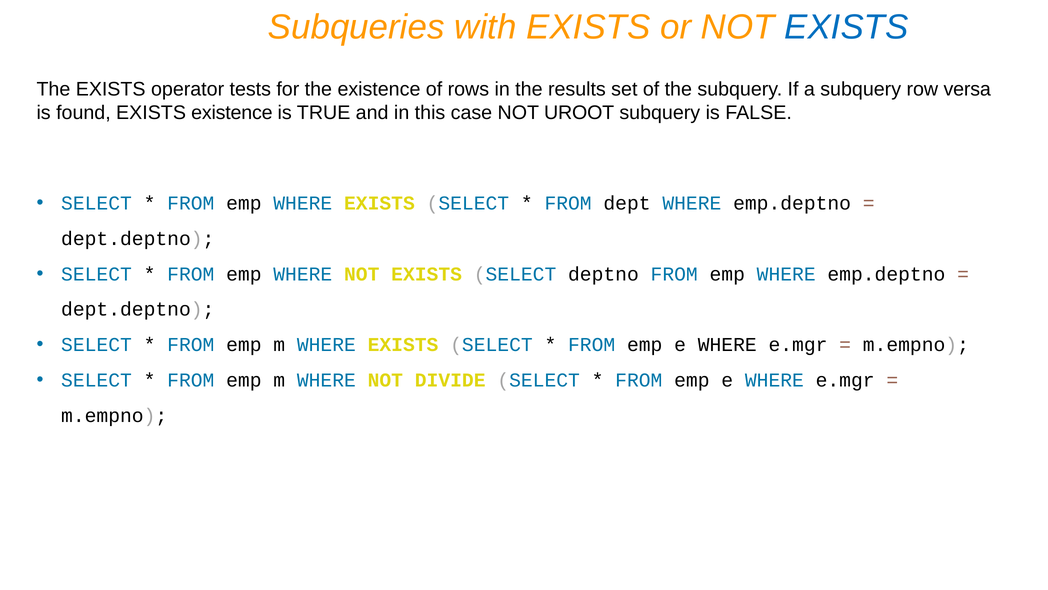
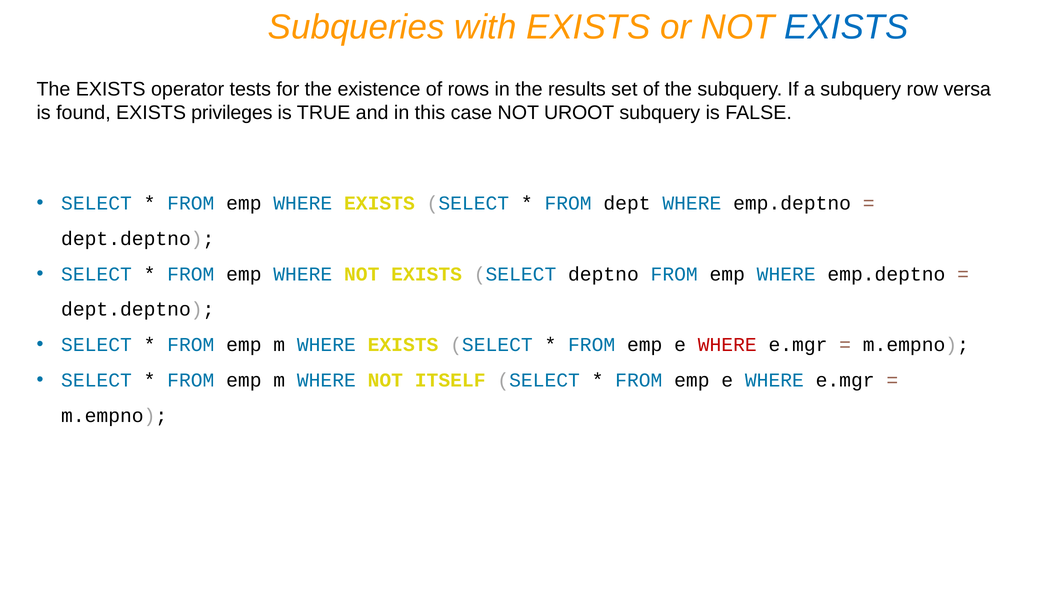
EXISTS existence: existence -> privileges
WHERE at (727, 345) colour: black -> red
DIVIDE: DIVIDE -> ITSELF
